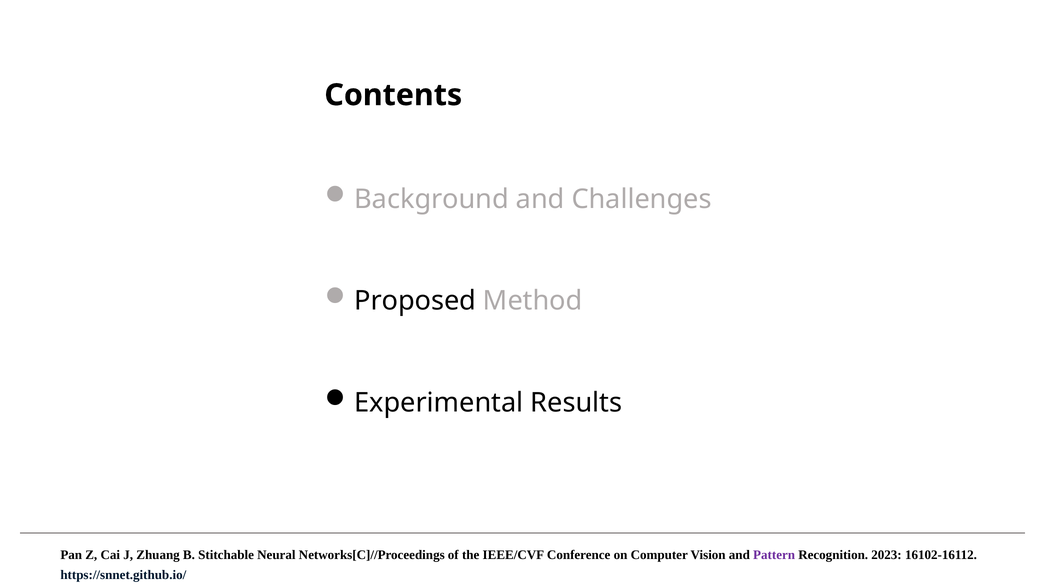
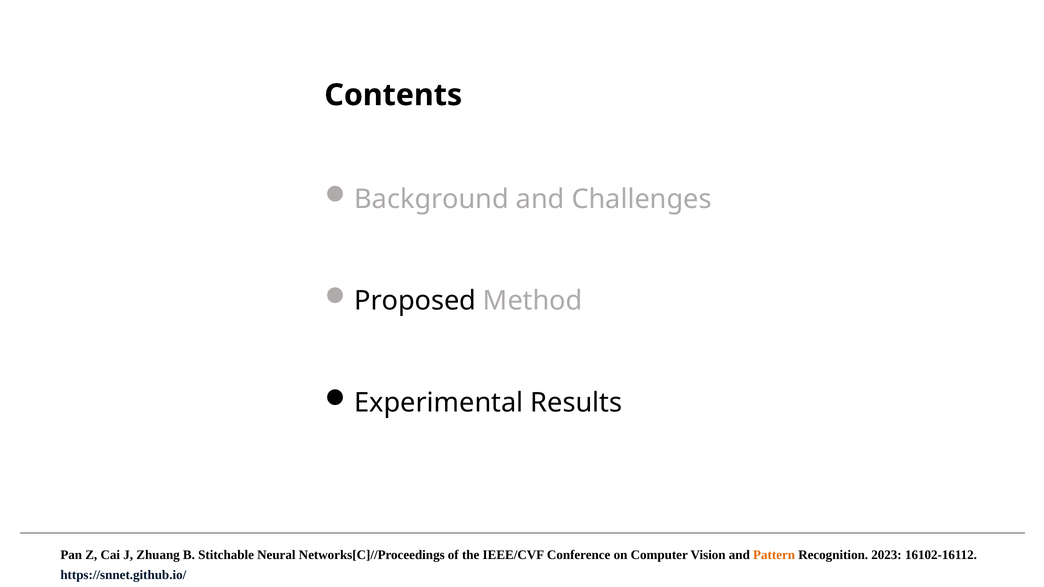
Pattern colour: purple -> orange
